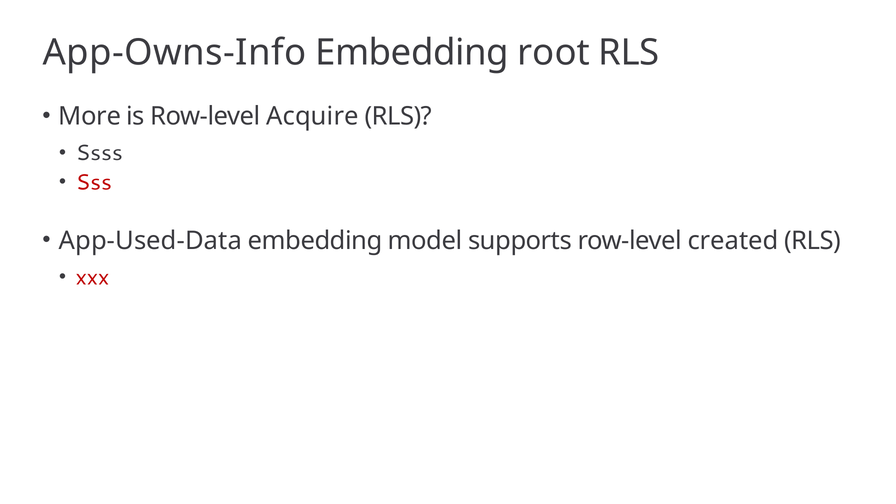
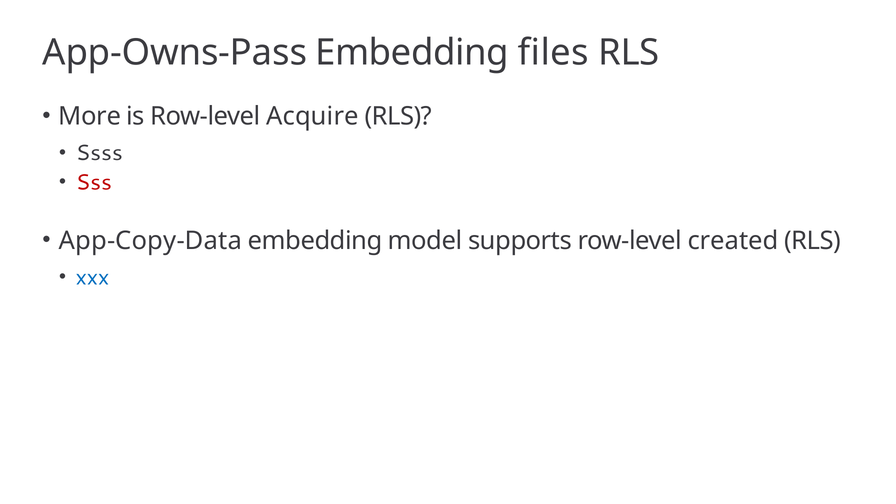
App-Owns-Info: App-Owns-Info -> App-Owns-Pass
root: root -> files
App-Used-Data: App-Used-Data -> App-Copy-Data
xxx colour: red -> blue
